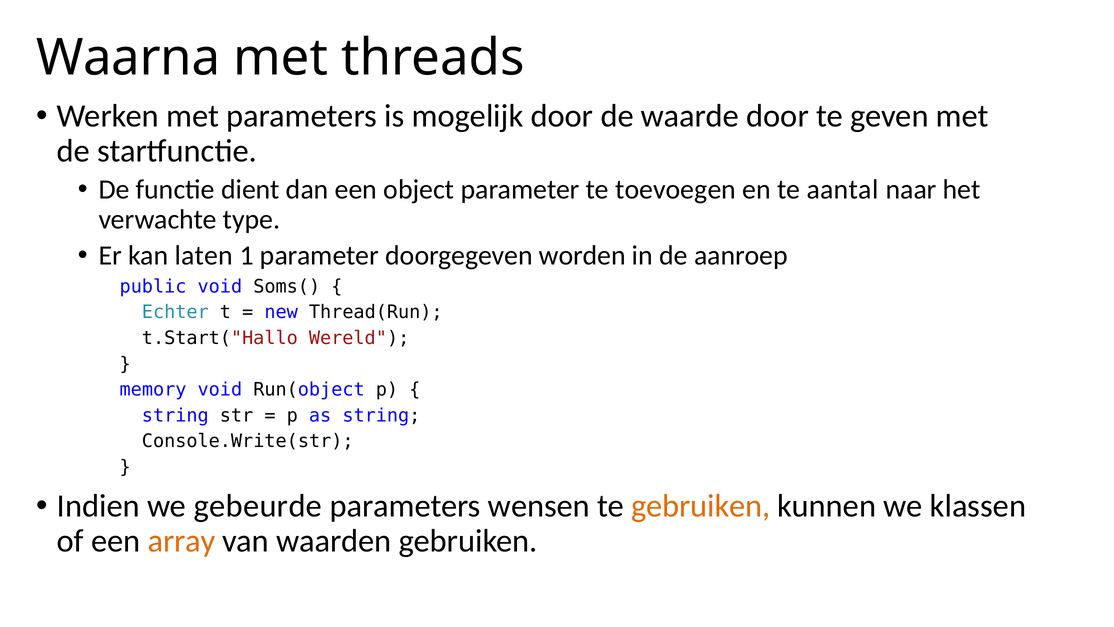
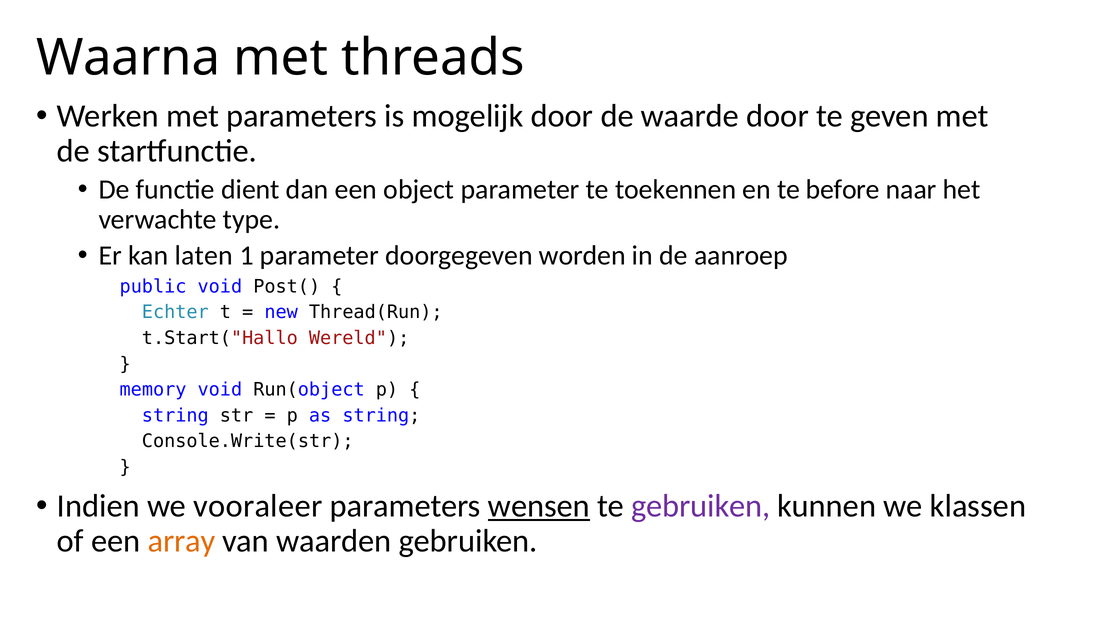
toevoegen: toevoegen -> toekennen
aantal: aantal -> before
Soms(: Soms( -> Post(
gebeurde: gebeurde -> vooraleer
wensen underline: none -> present
gebruiken at (701, 506) colour: orange -> purple
